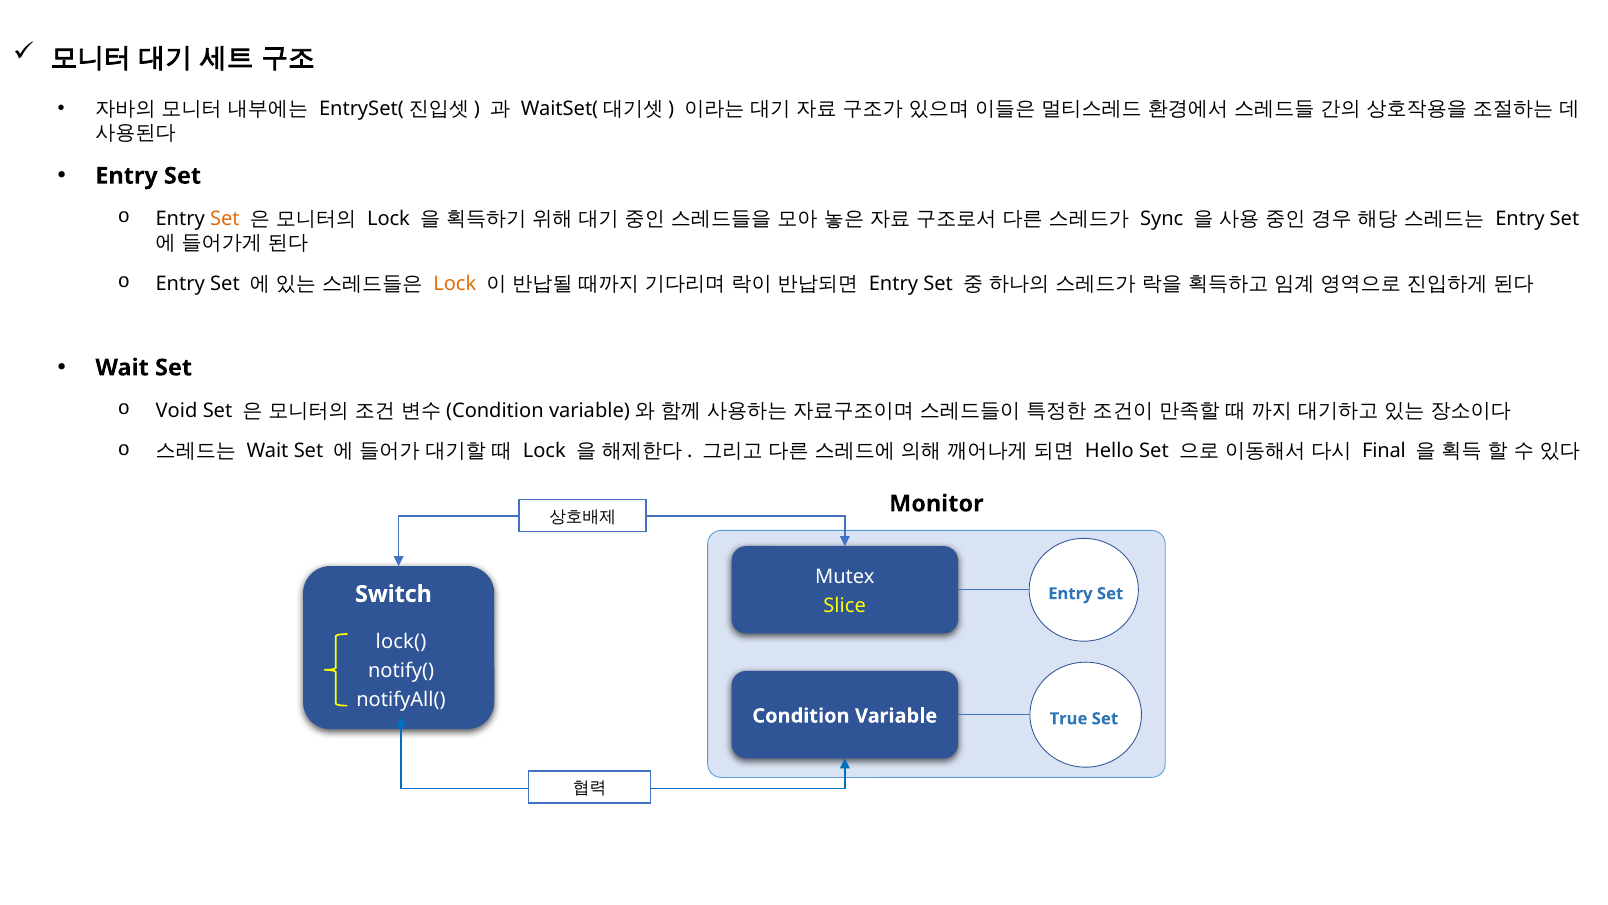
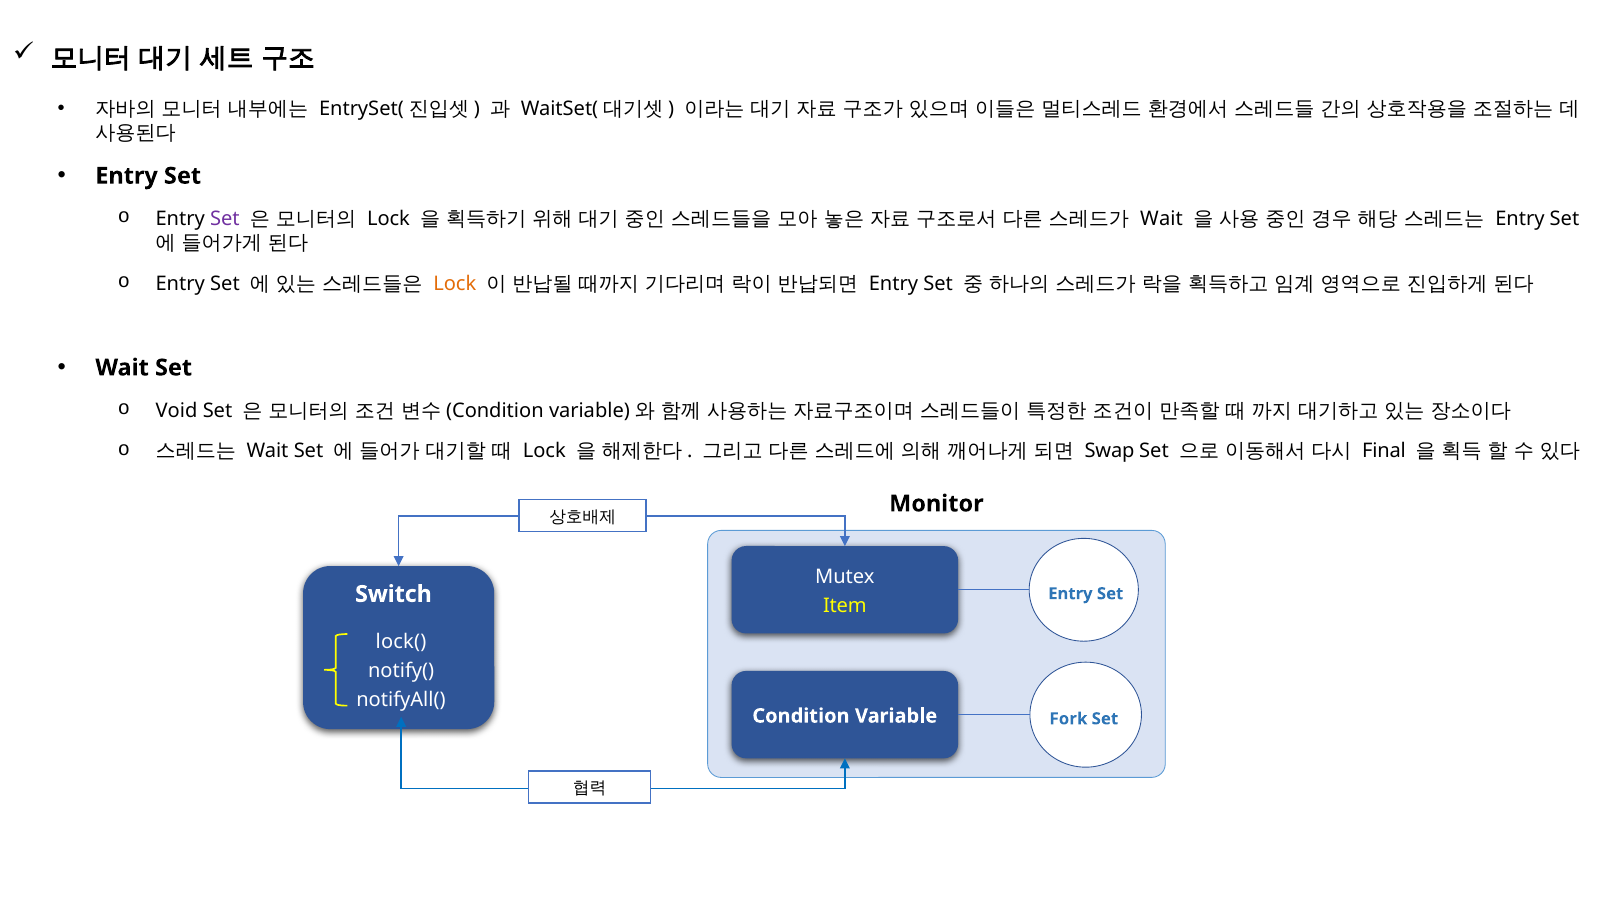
Set at (225, 218) colour: orange -> purple
Sync at (1162, 218): Sync -> Wait
Hello: Hello -> Swap
Slice: Slice -> Item
True: True -> Fork
